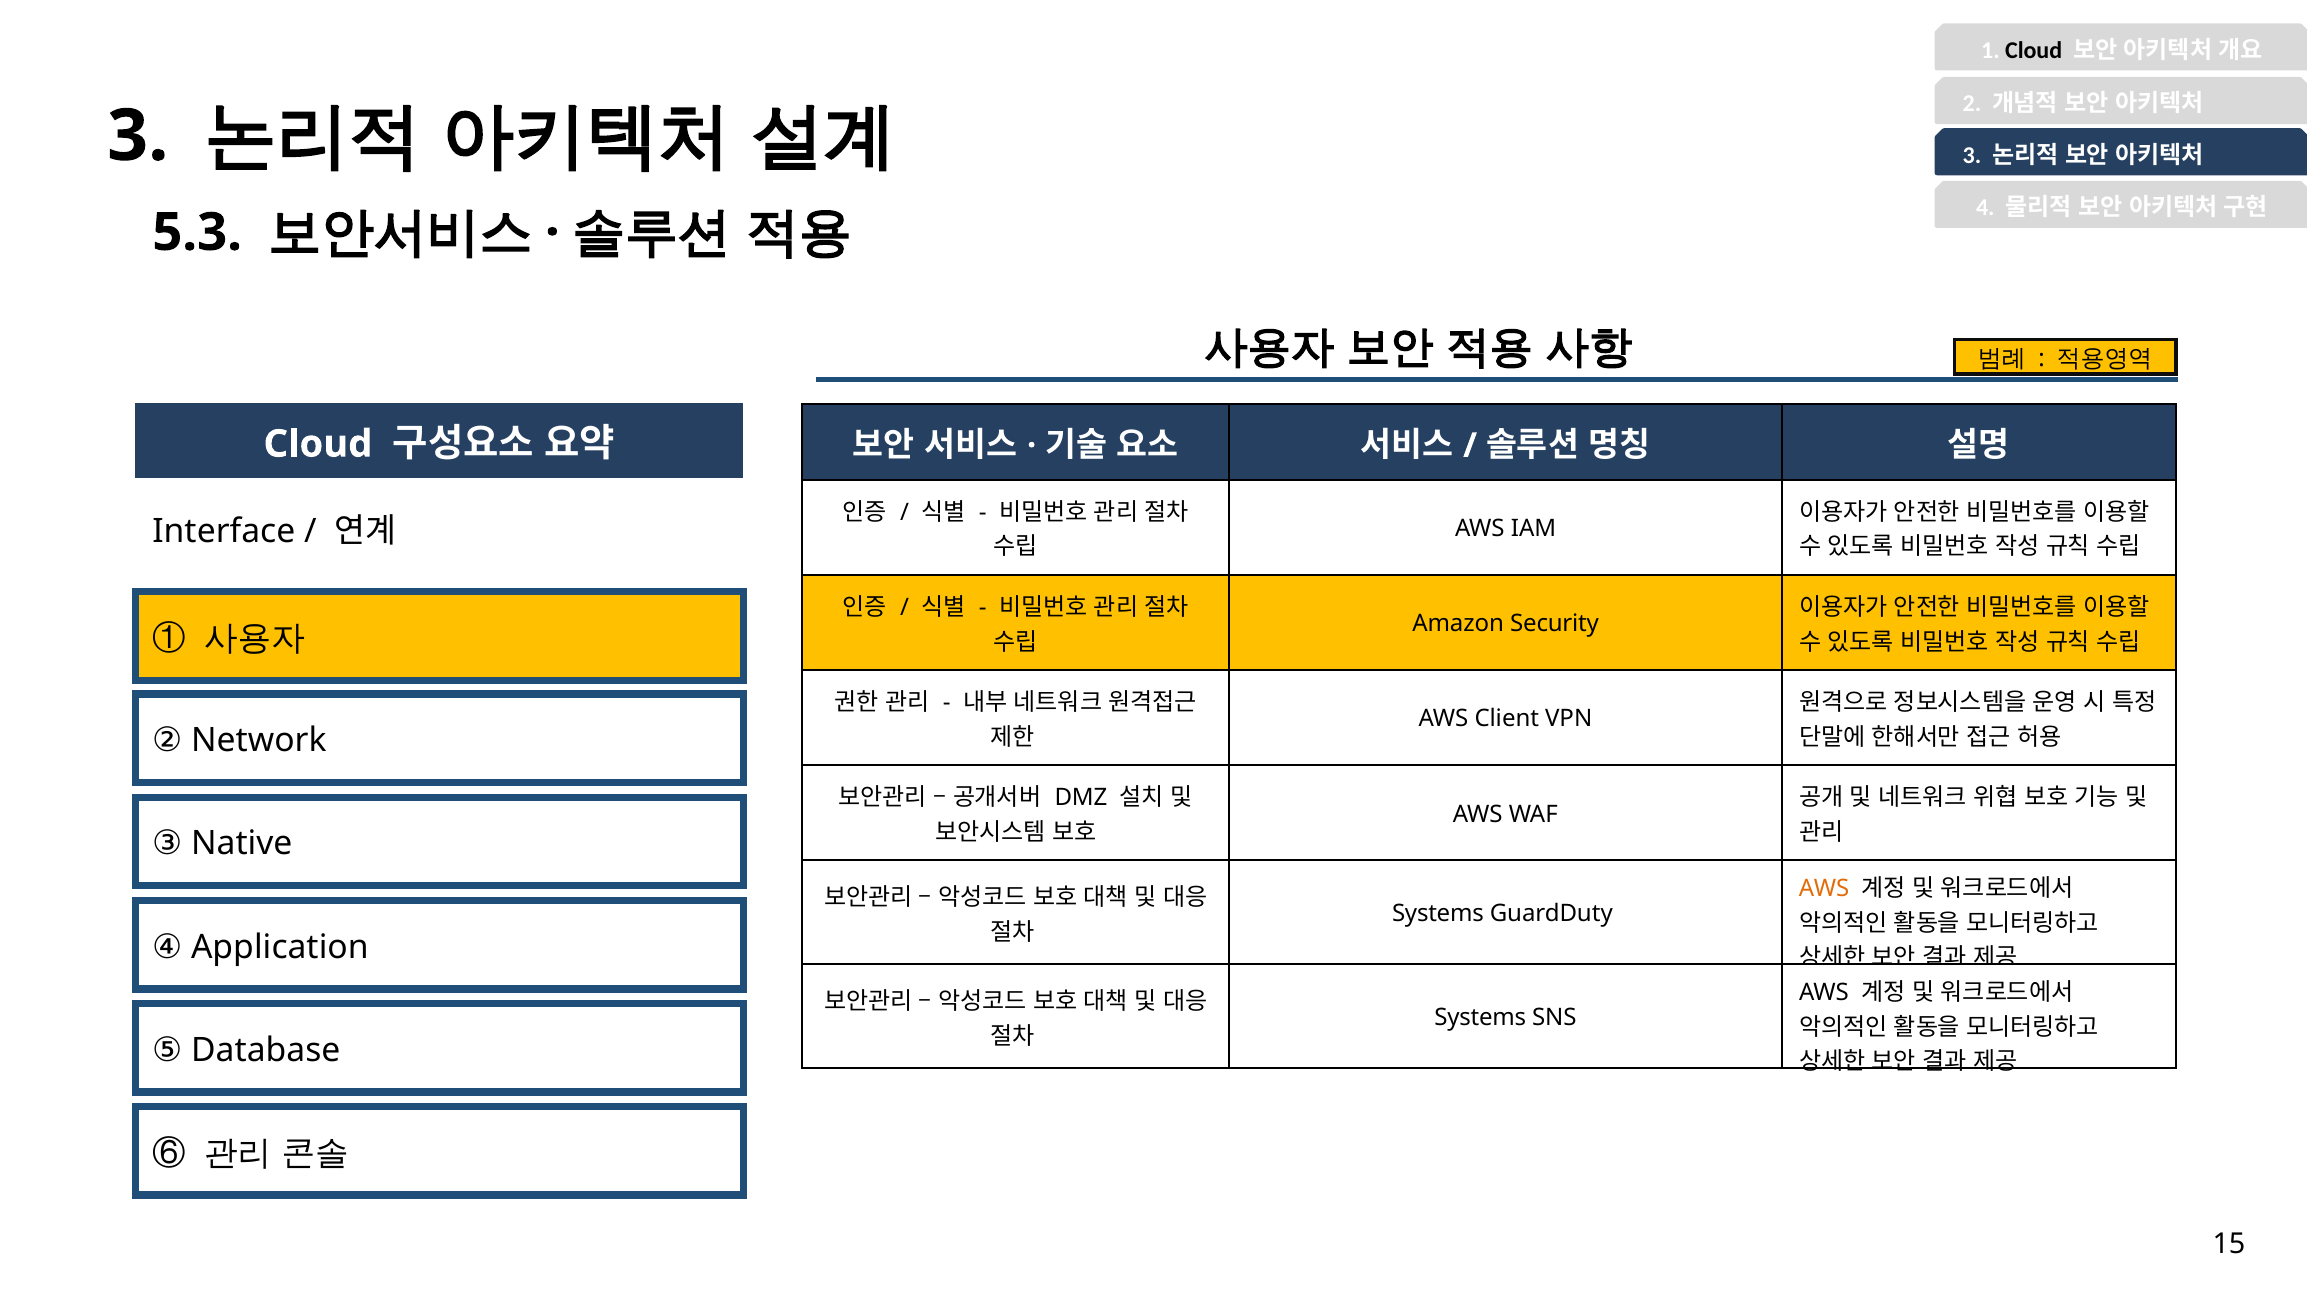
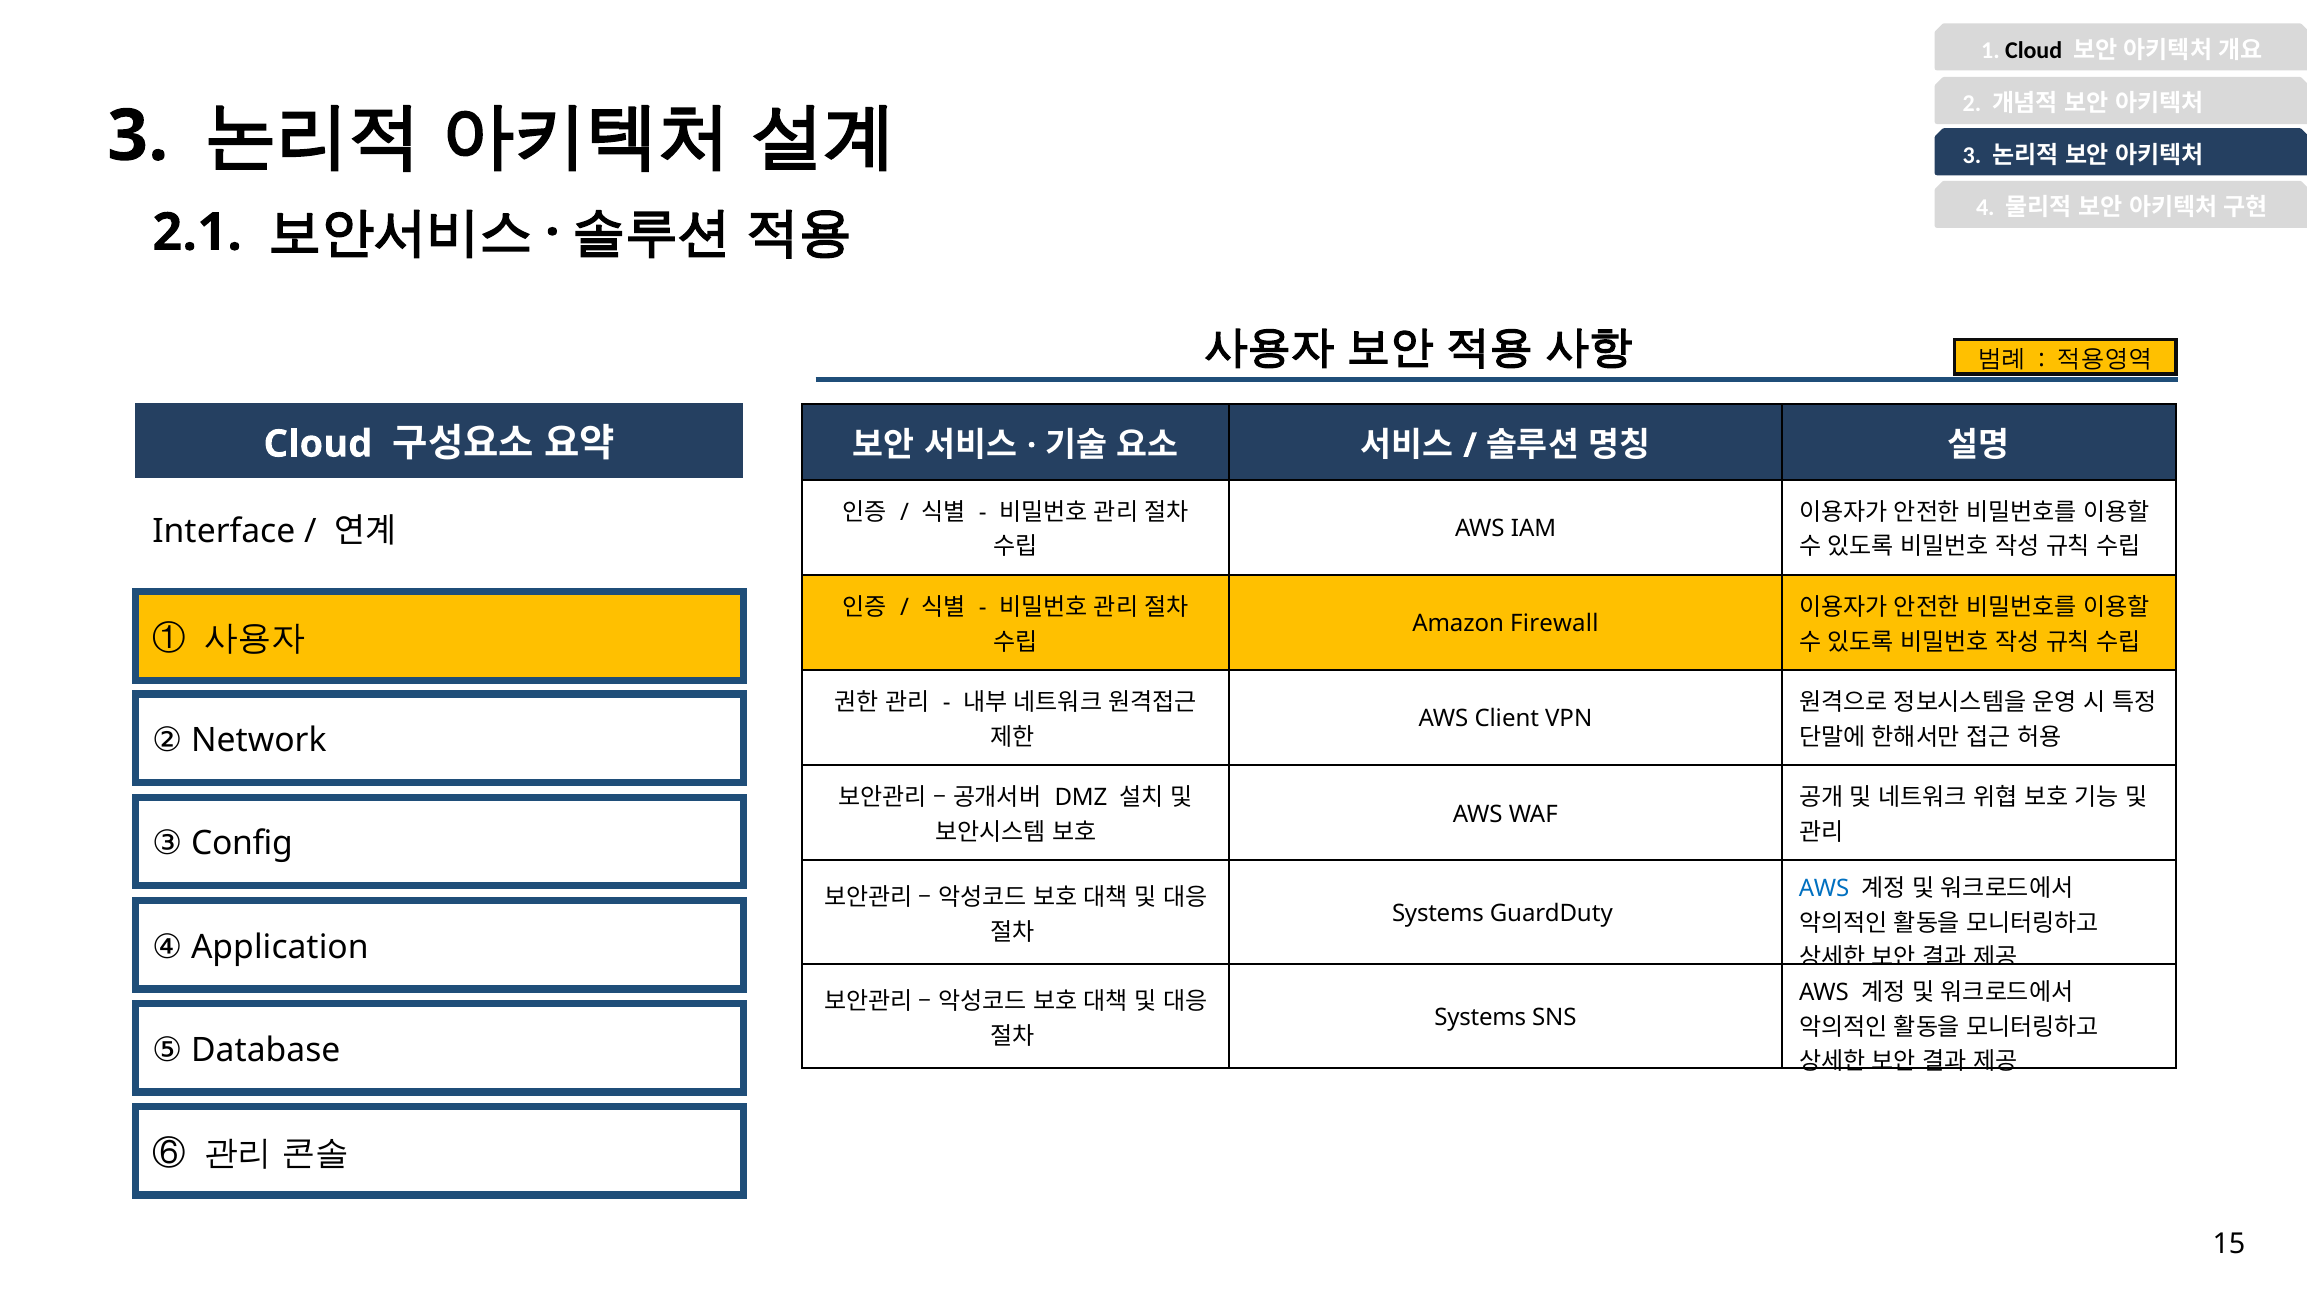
5.3: 5.3 -> 2.1
Security: Security -> Firewall
Native: Native -> Config
AWS at (1824, 888) colour: orange -> blue
